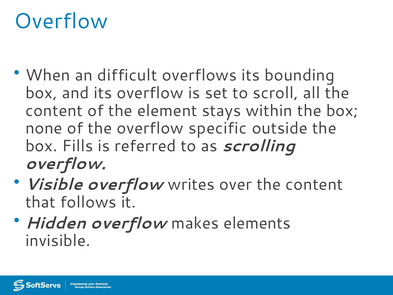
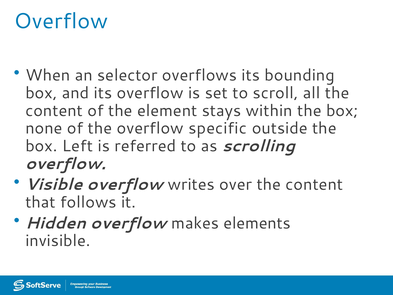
difficult: difficult -> selector
Fills: Fills -> Left
